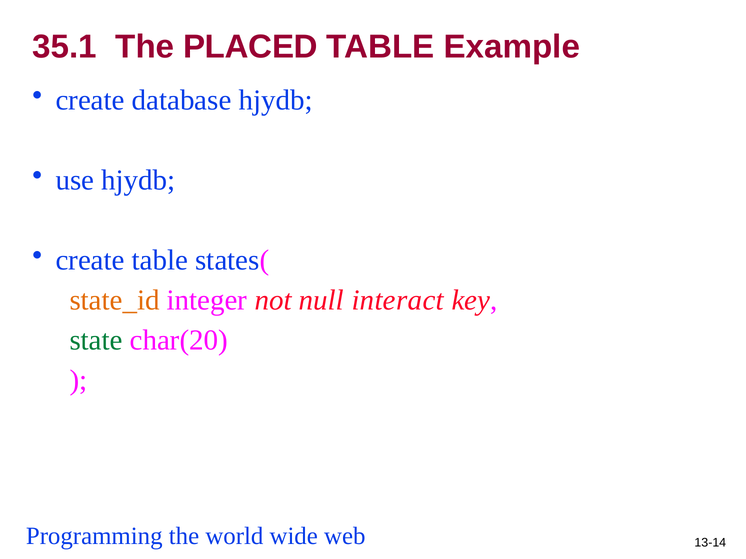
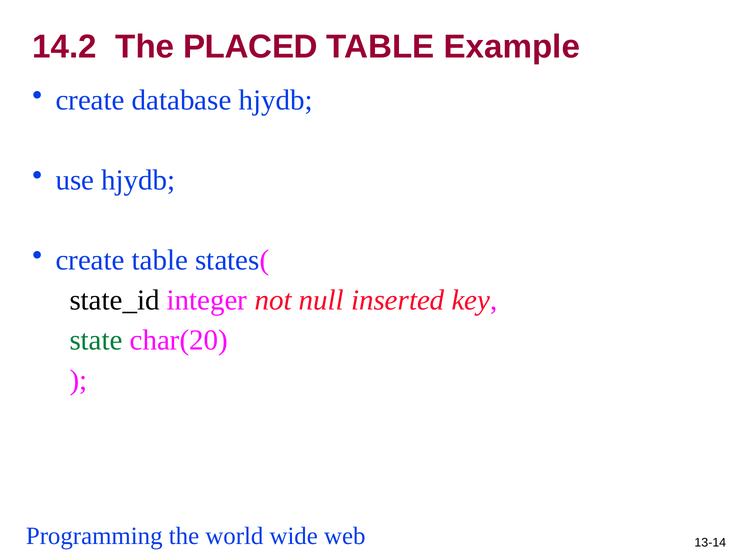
35.1: 35.1 -> 14.2
state_id colour: orange -> black
interact: interact -> inserted
